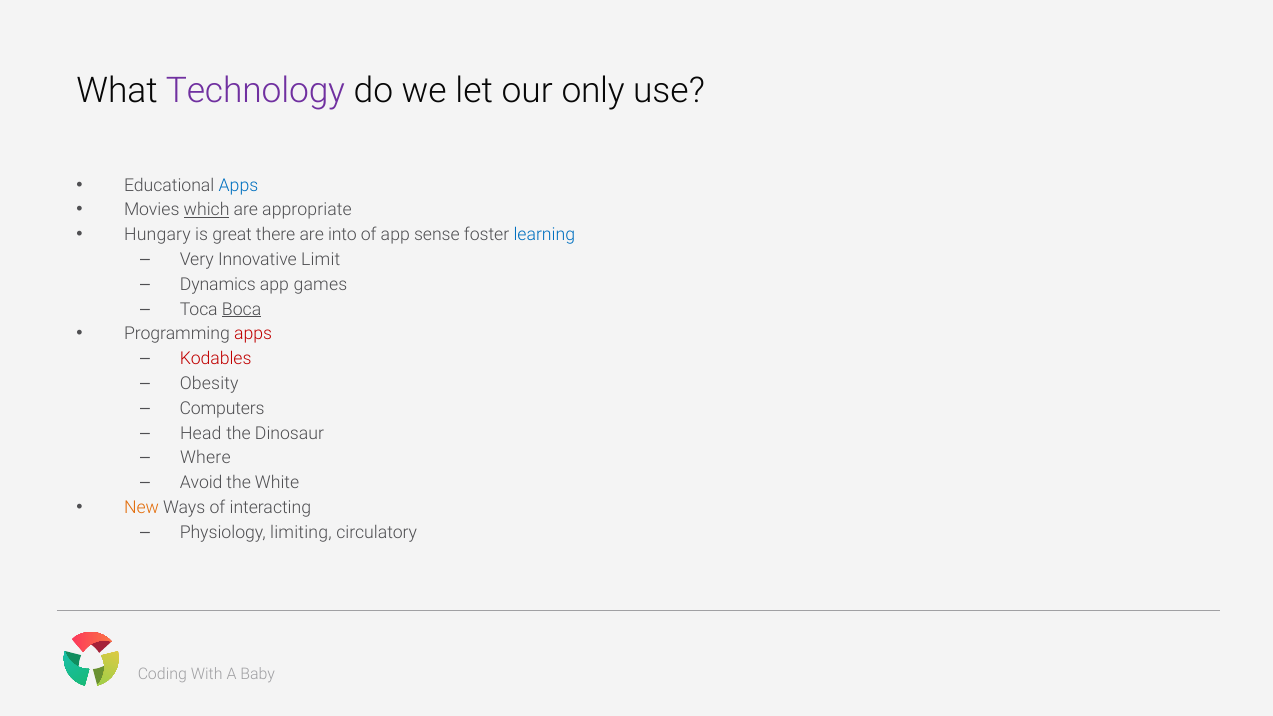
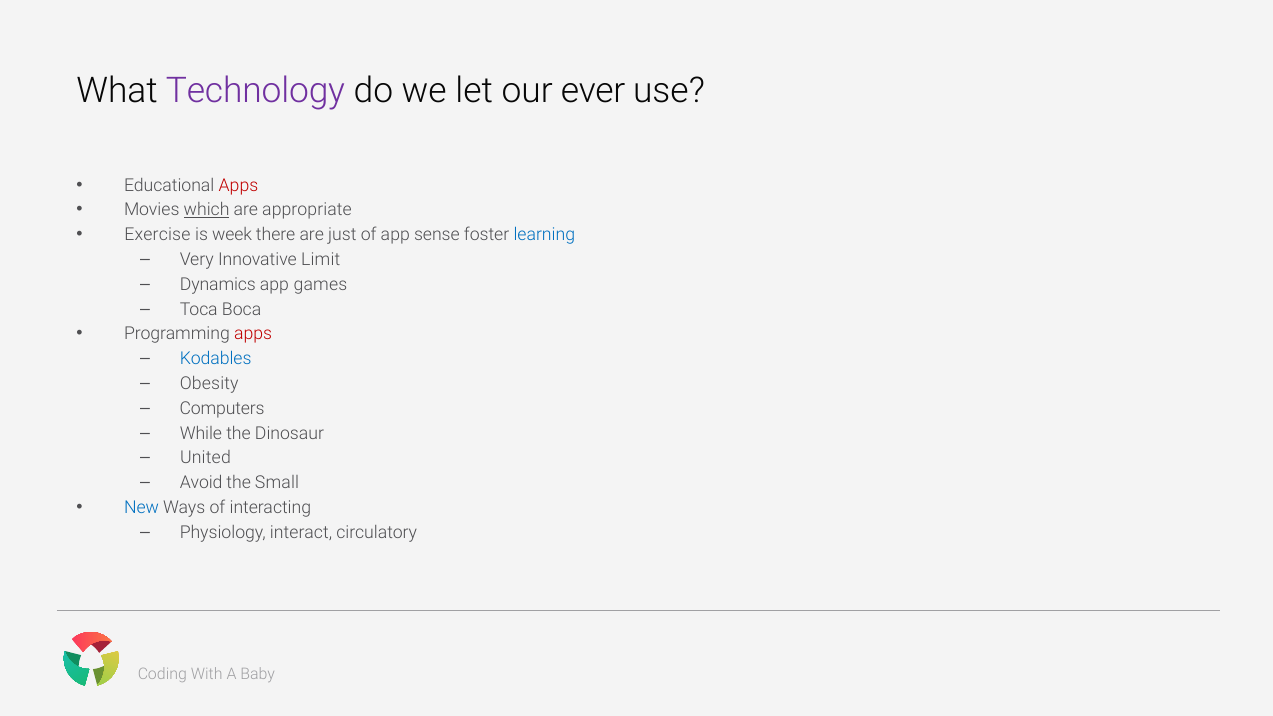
only: only -> ever
Apps at (238, 185) colour: blue -> red
Hungary: Hungary -> Exercise
great: great -> week
into: into -> just
Boca underline: present -> none
Kodables colour: red -> blue
Head: Head -> While
Where: Where -> United
White: White -> Small
New colour: orange -> blue
limiting: limiting -> interact
